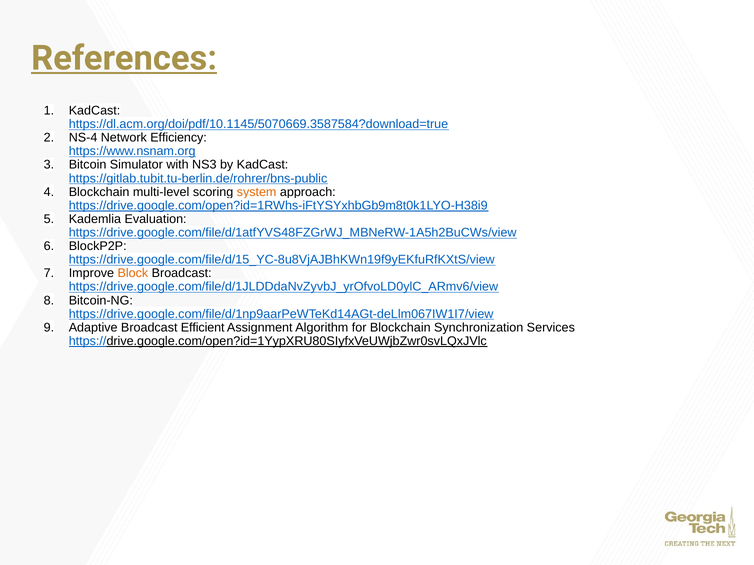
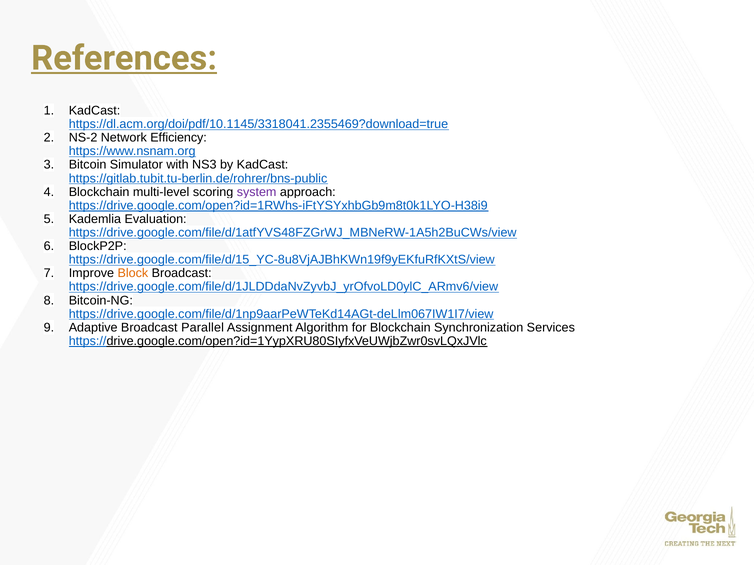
https://dl.acm.org/doi/pdf/10.1145/5070669.3587584?download=true: https://dl.acm.org/doi/pdf/10.1145/5070669.3587584?download=true -> https://dl.acm.org/doi/pdf/10.1145/3318041.2355469?download=true
NS-4: NS-4 -> NS-2
system colour: orange -> purple
Efficient: Efficient -> Parallel
